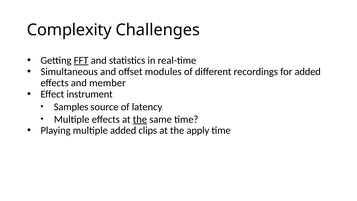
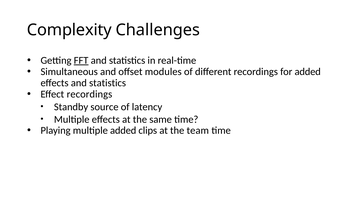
effects and member: member -> statistics
Effect instrument: instrument -> recordings
Samples: Samples -> Standby
the at (140, 119) underline: present -> none
apply: apply -> team
